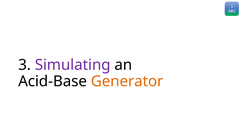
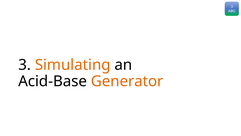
Simulating colour: purple -> orange
